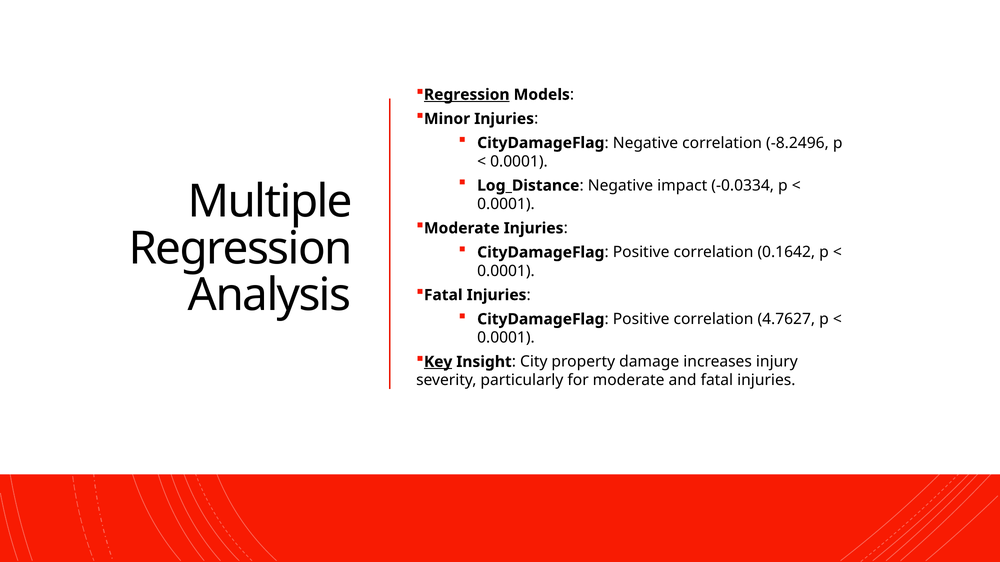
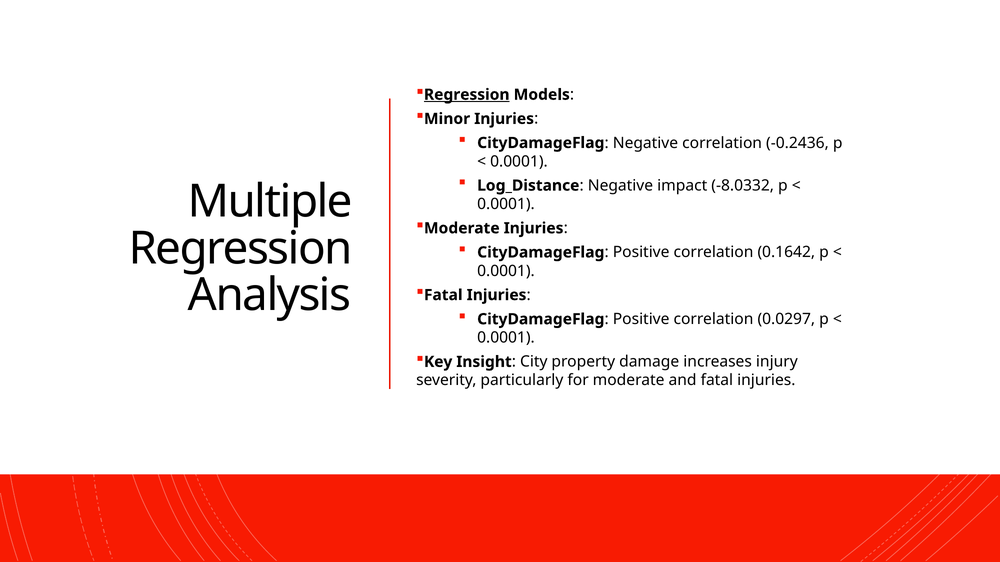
-8.2496: -8.2496 -> -0.2436
-0.0334: -0.0334 -> -8.0332
4.7627: 4.7627 -> 0.0297
Key underline: present -> none
